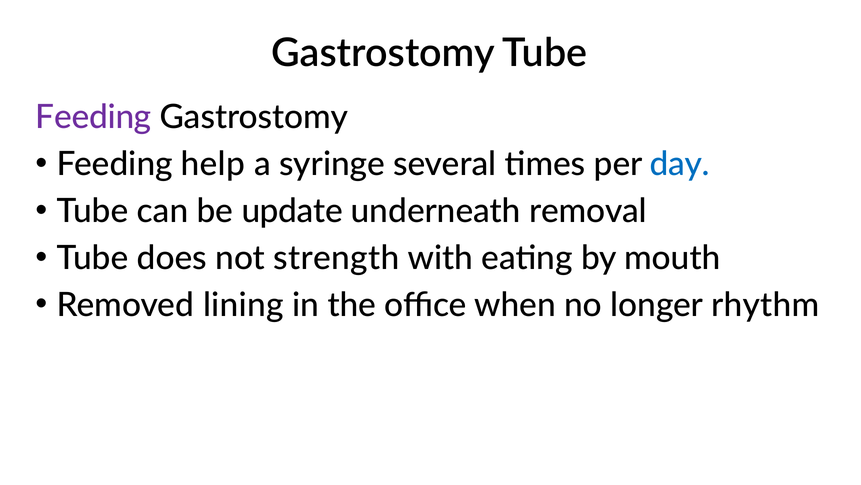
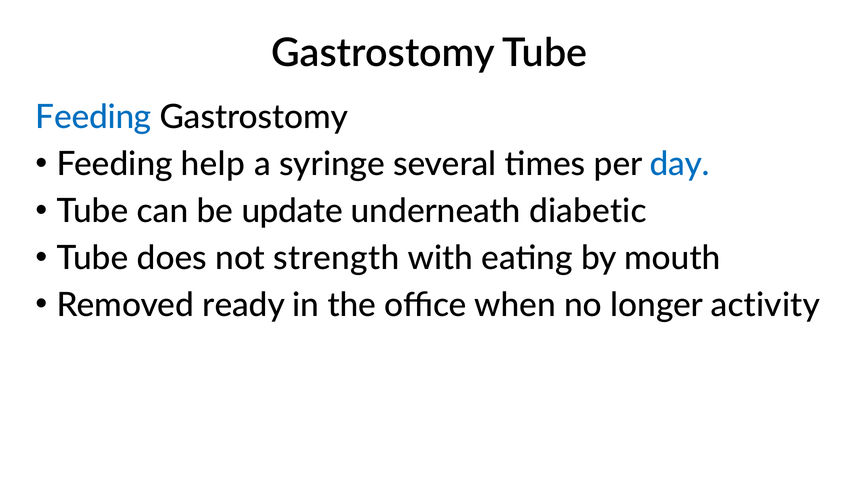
Feeding at (93, 117) colour: purple -> blue
removal: removal -> diabetic
lining: lining -> ready
rhythm: rhythm -> activity
